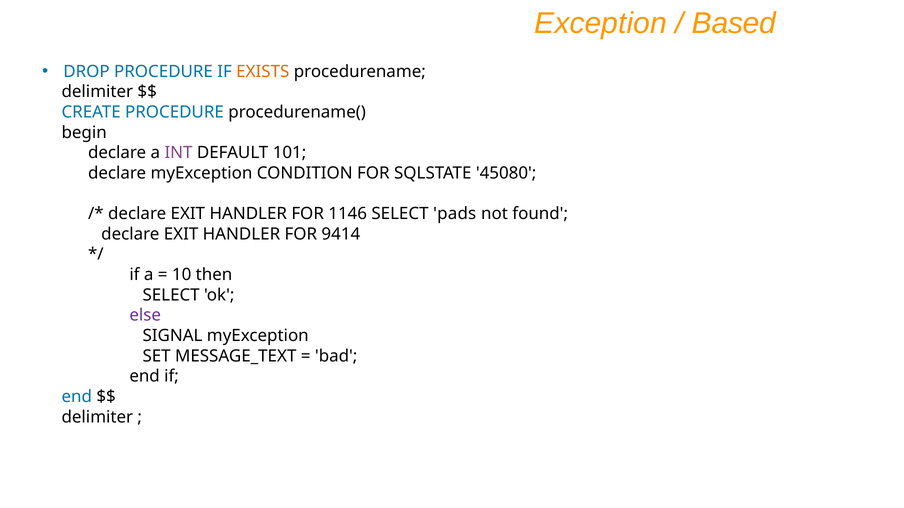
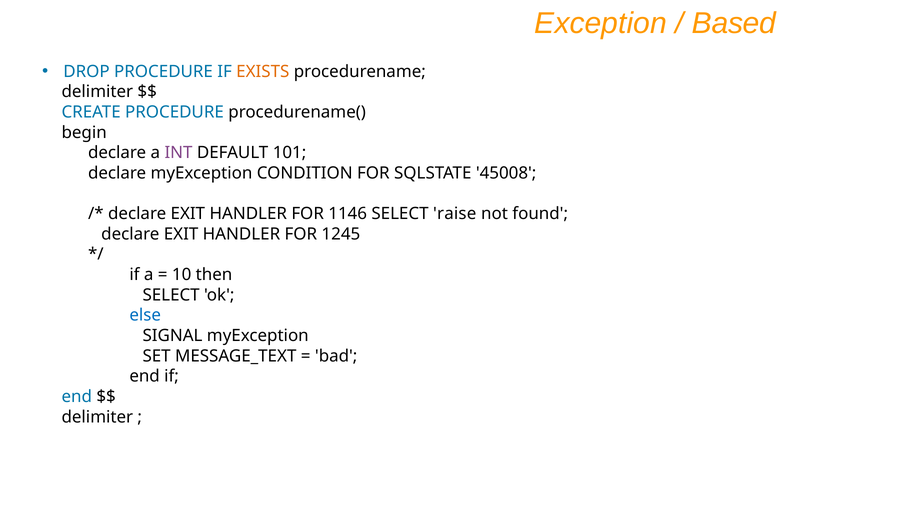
45080: 45080 -> 45008
pads: pads -> raise
9414: 9414 -> 1245
else colour: purple -> blue
